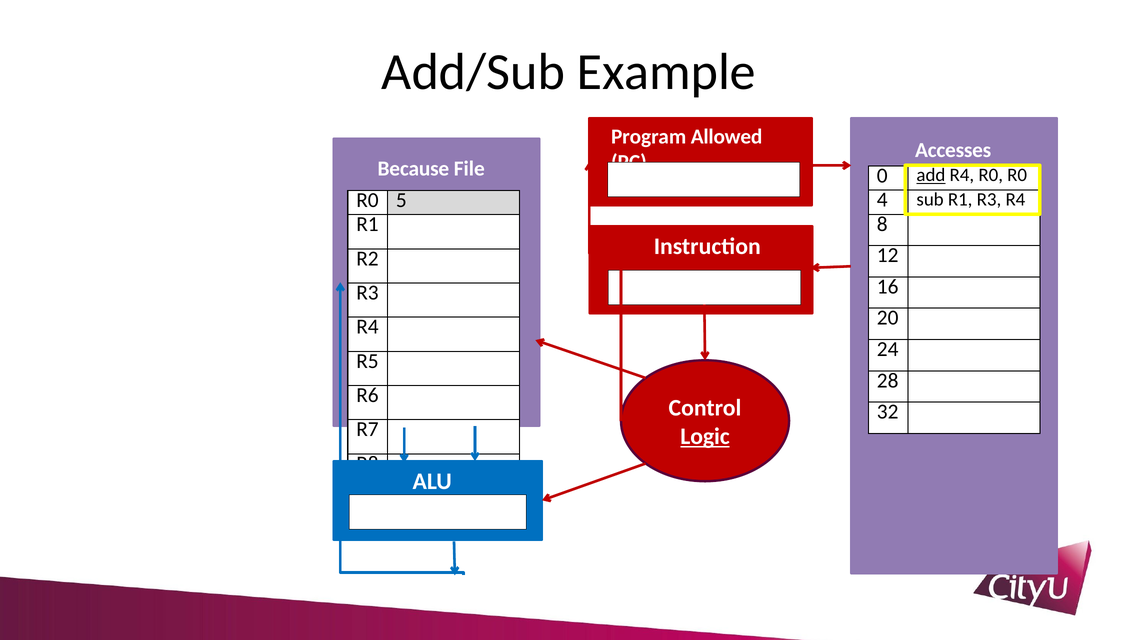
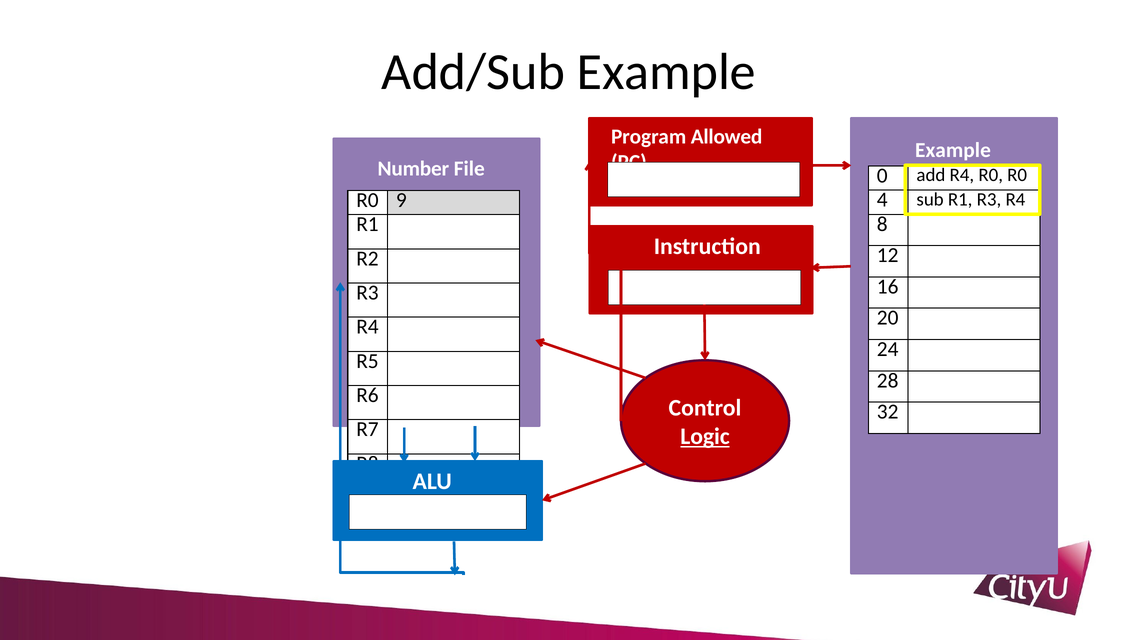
Accesses at (953, 150): Accesses -> Example
Because: Because -> Number
add underline: present -> none
5: 5 -> 9
